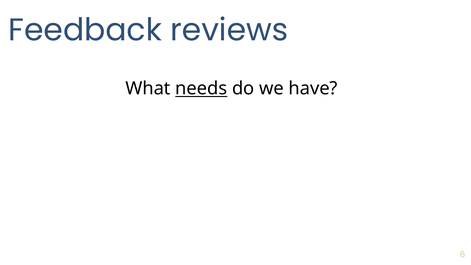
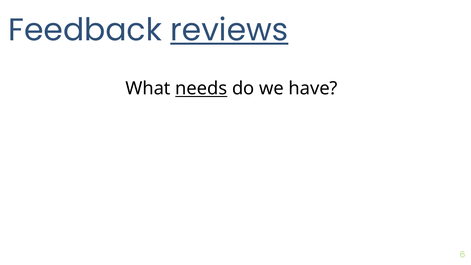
reviews underline: none -> present
